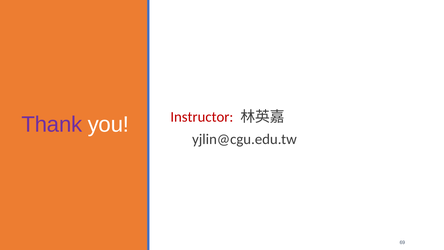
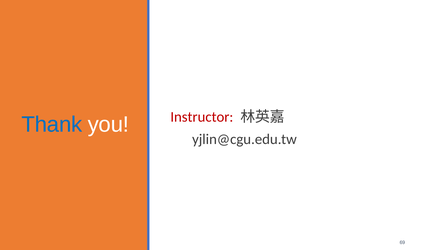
Thank colour: purple -> blue
